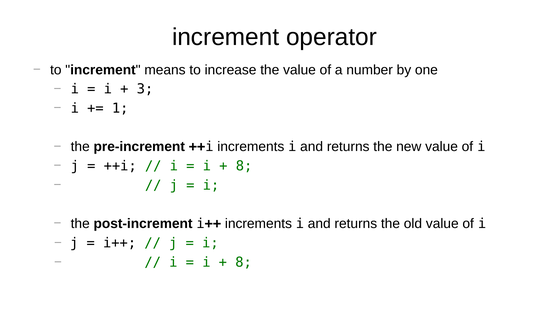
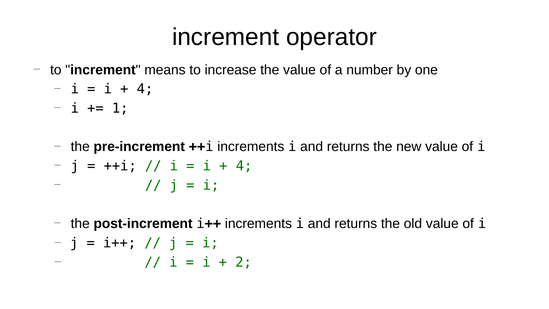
3 at (145, 89): 3 -> 4
8 at (244, 166): 8 -> 4
8 at (244, 262): 8 -> 2
